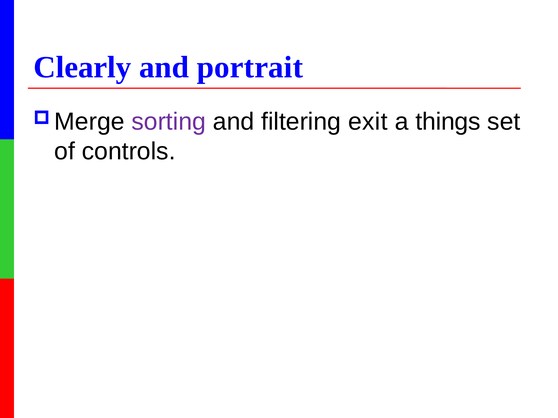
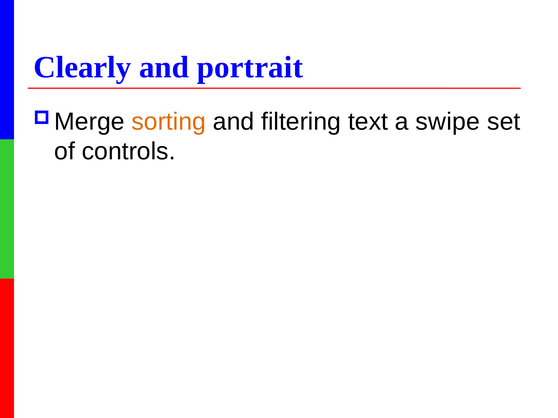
sorting colour: purple -> orange
exit: exit -> text
things: things -> swipe
